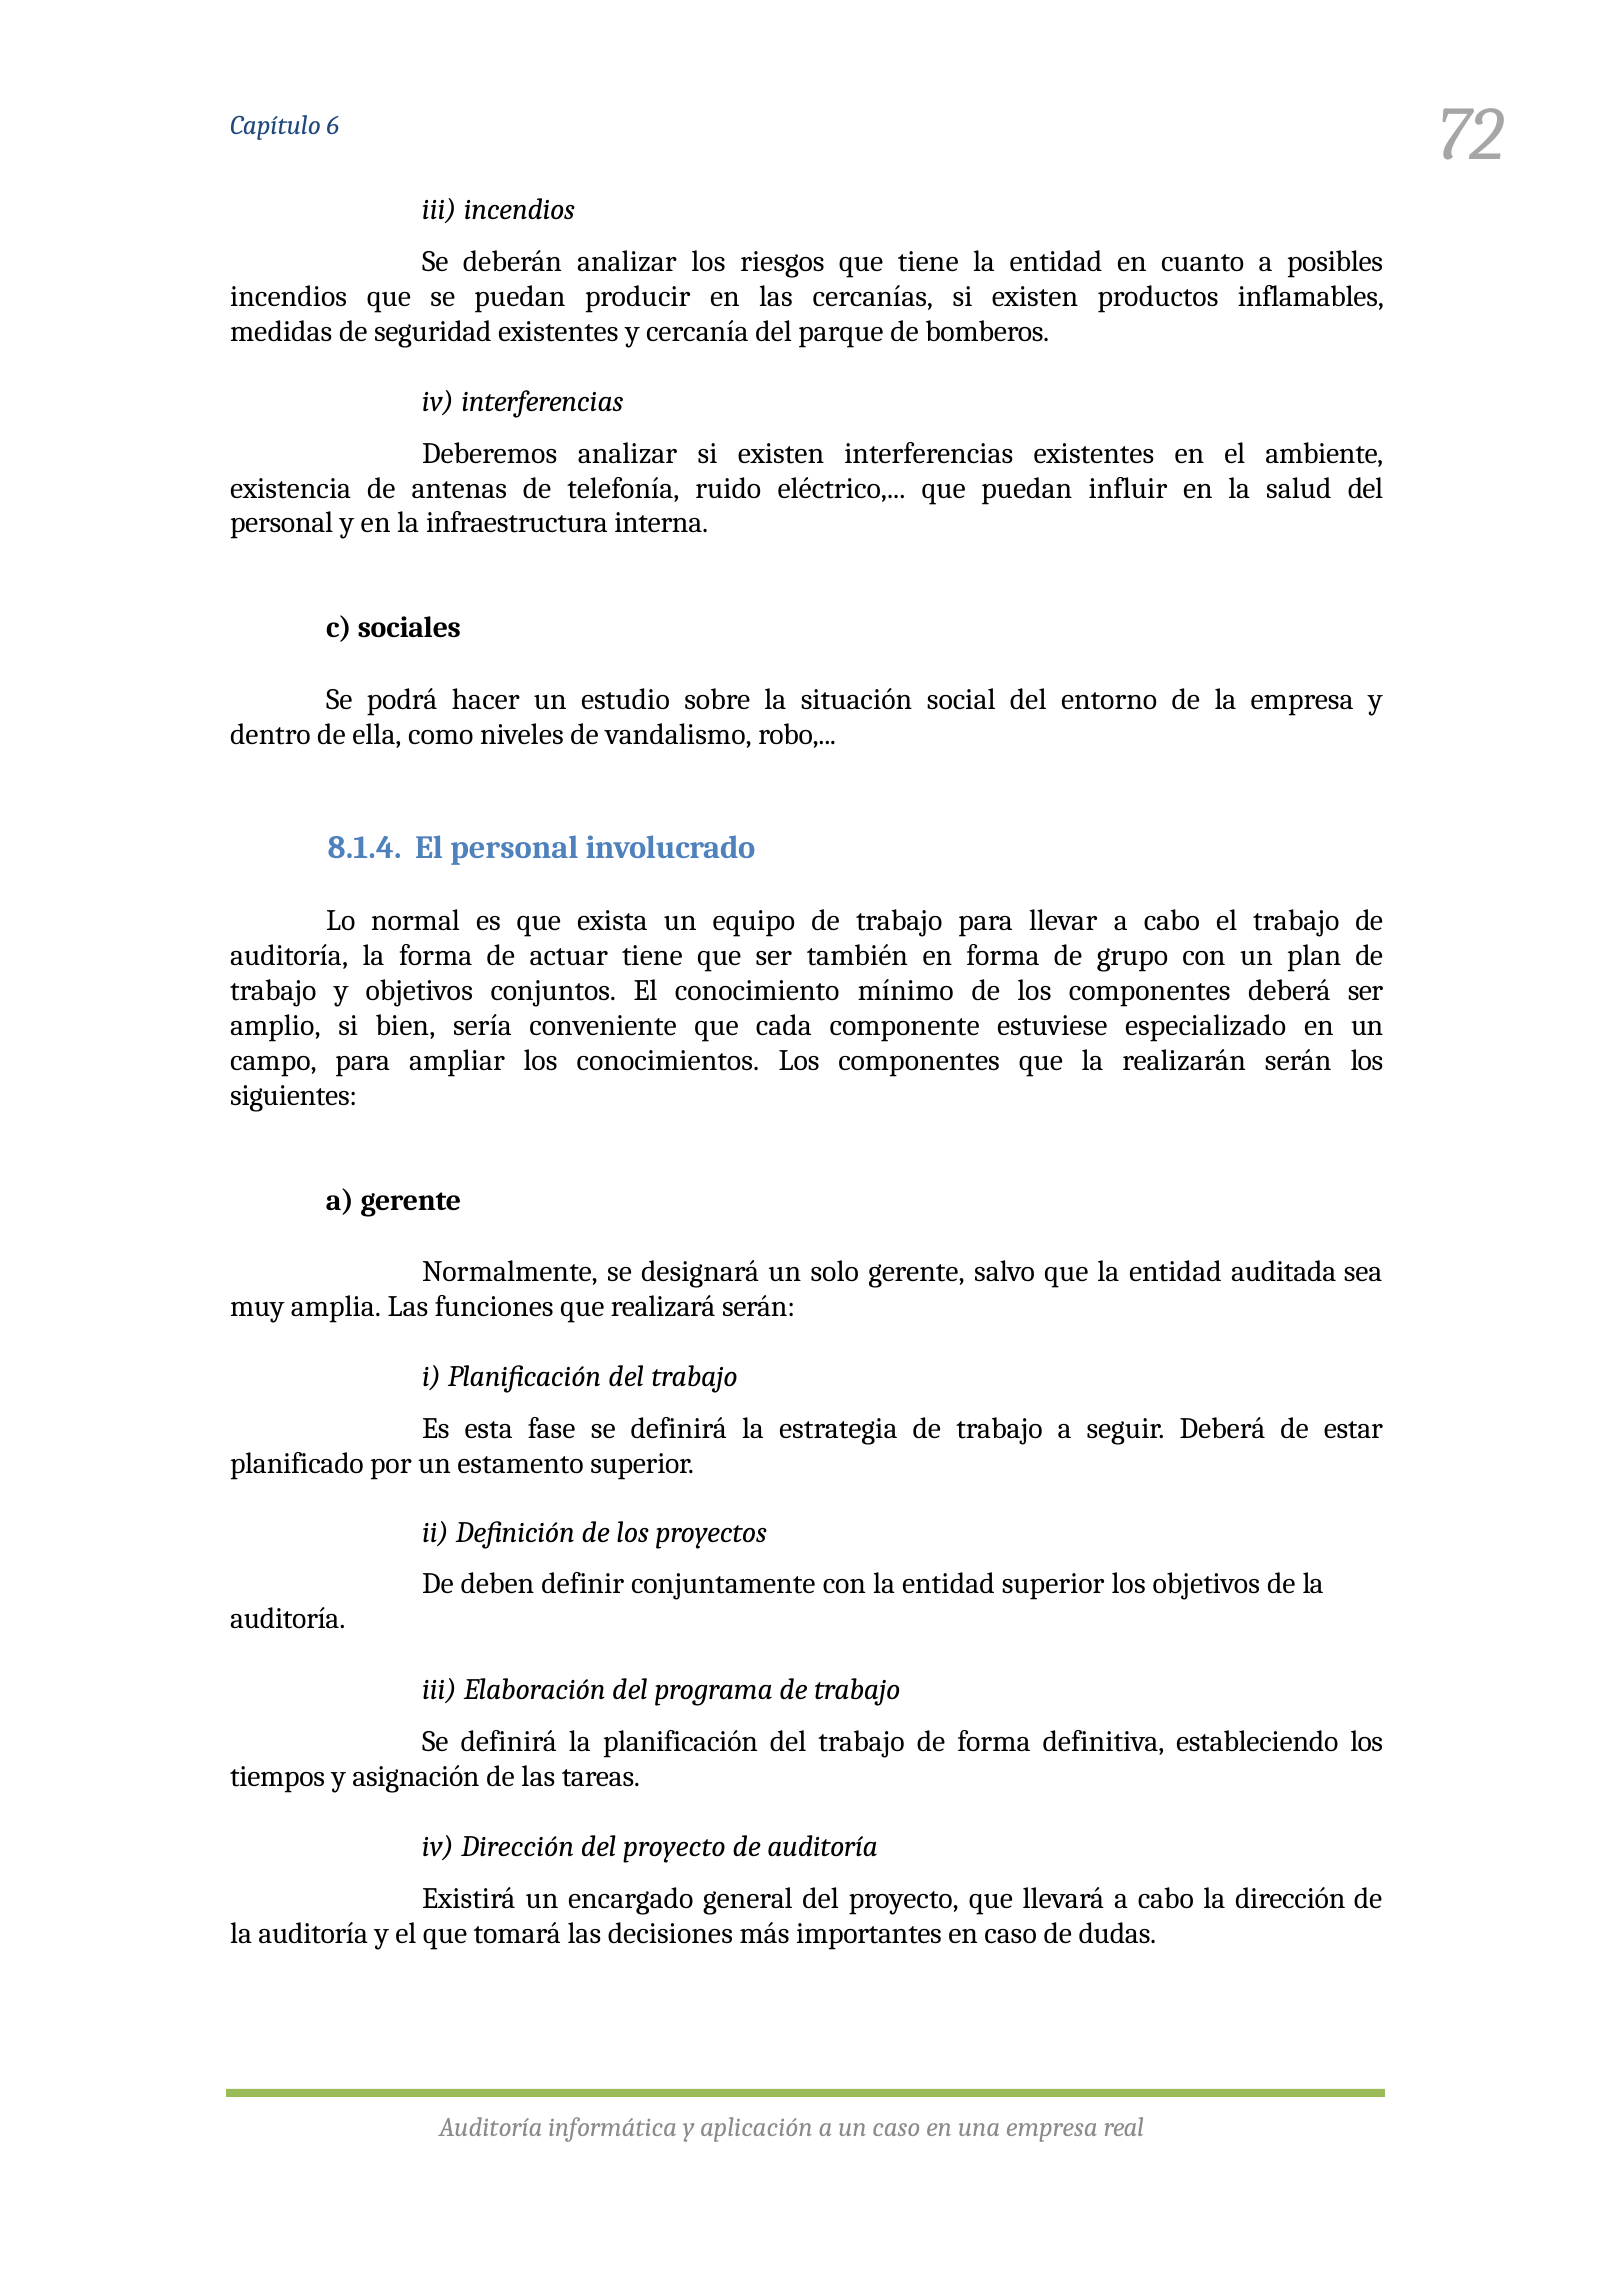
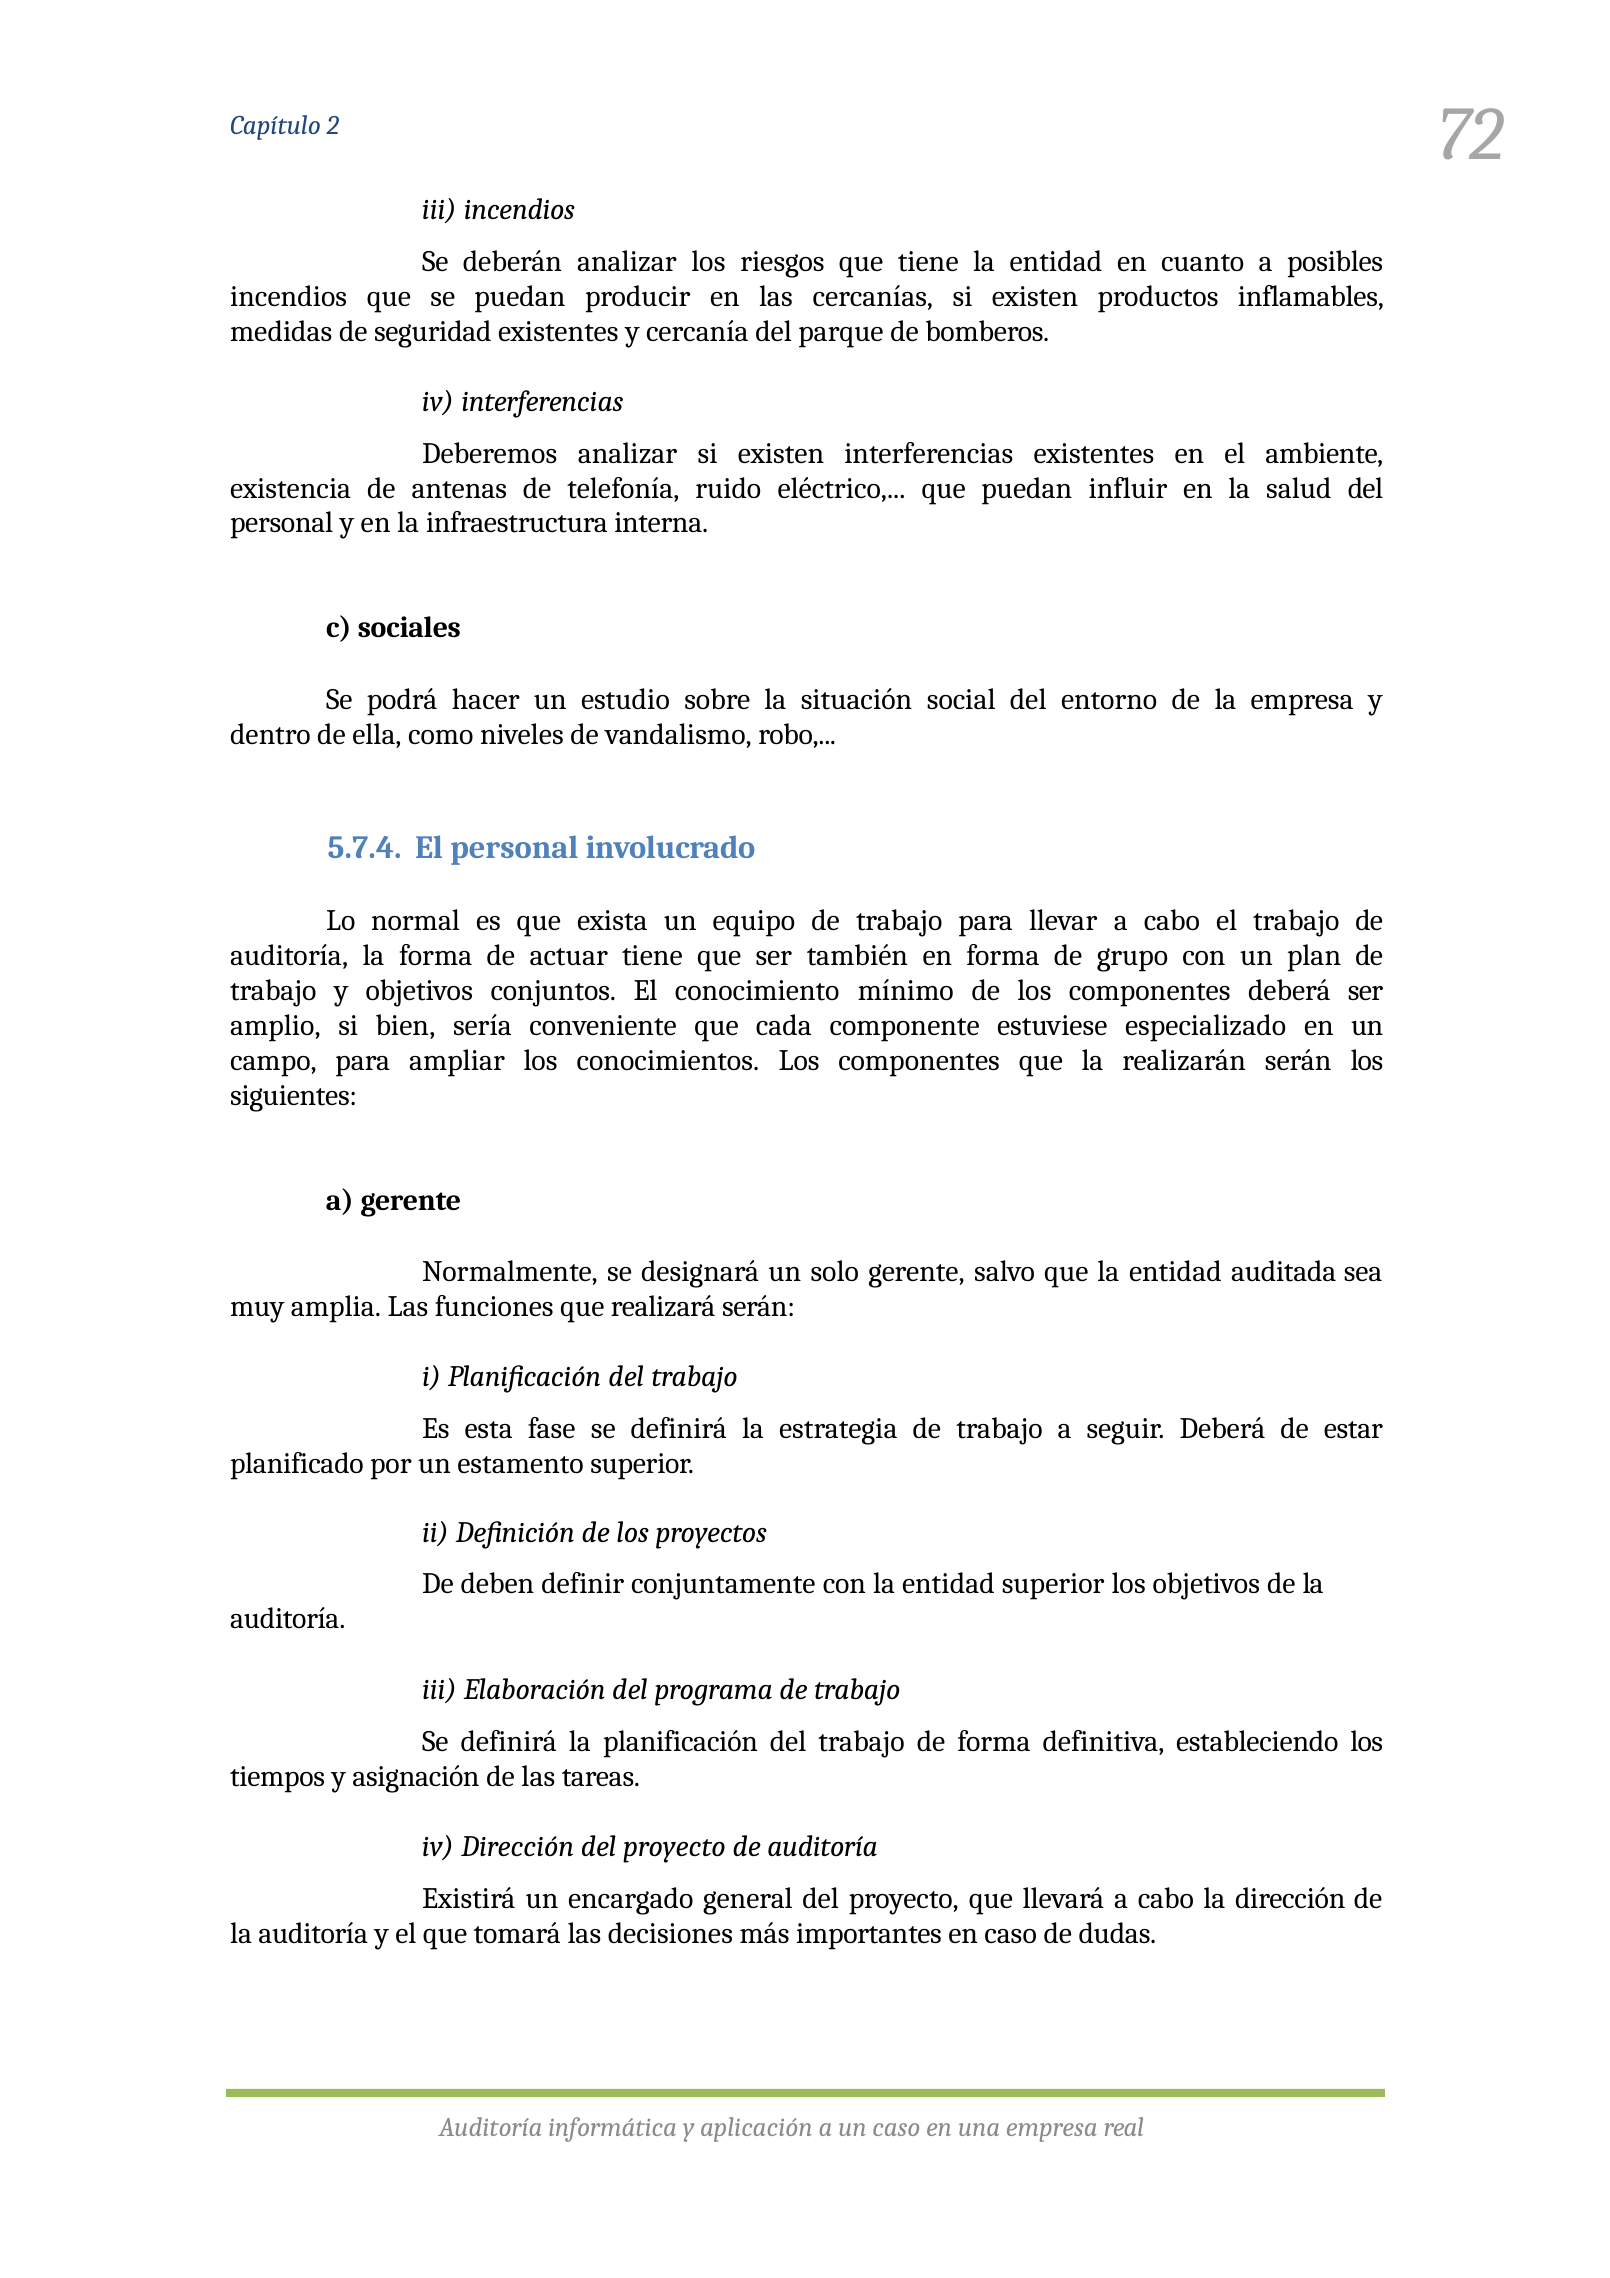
6: 6 -> 2
8.1.4: 8.1.4 -> 5.7.4
